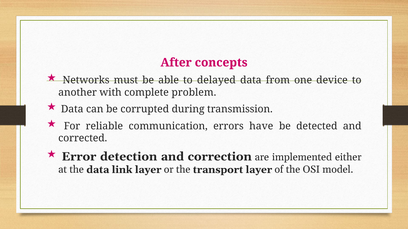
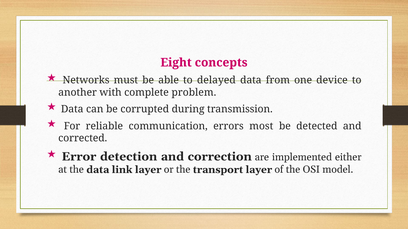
After: After -> Eight
have: have -> most
